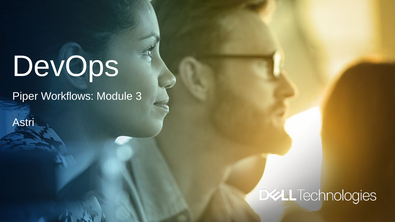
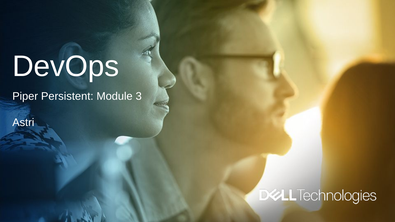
Workflows: Workflows -> Persistent
